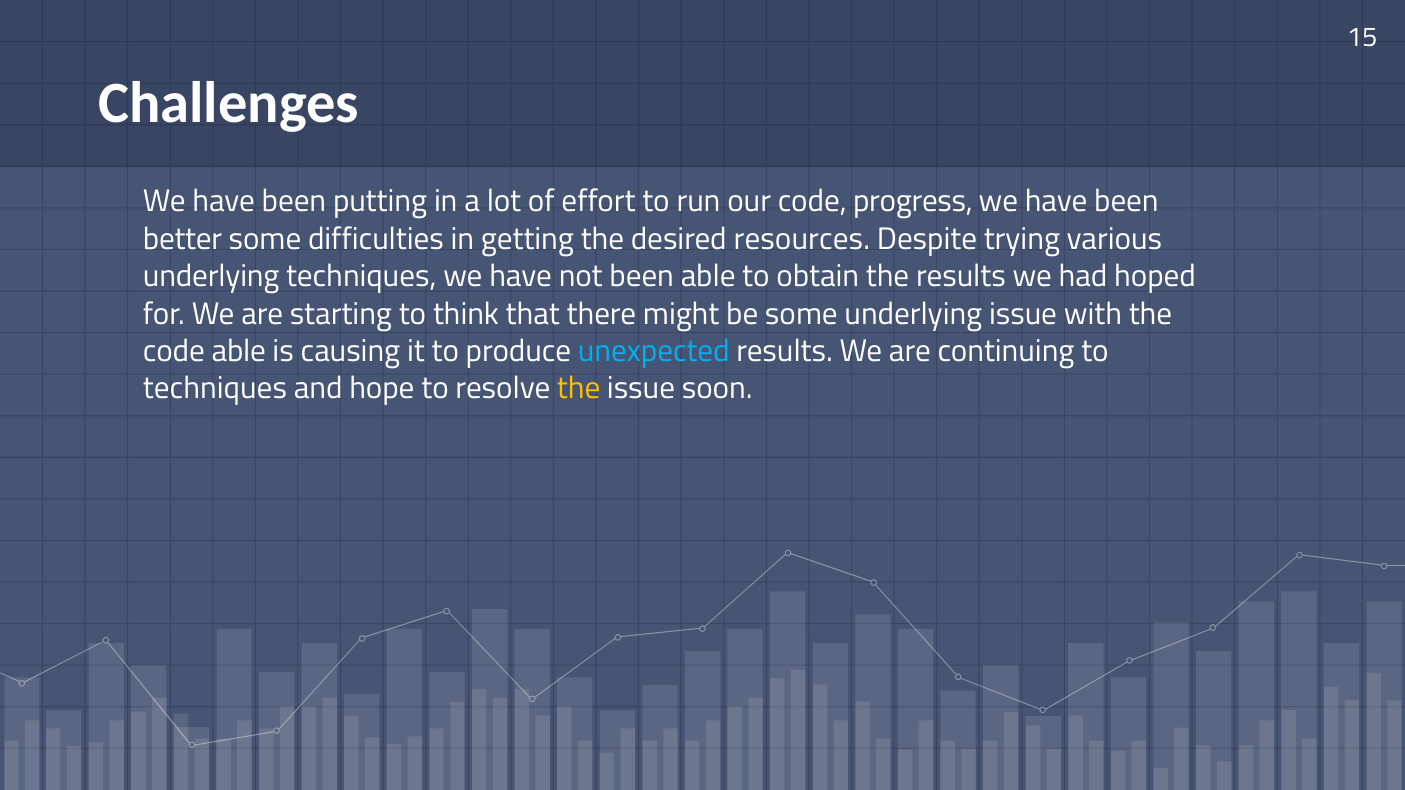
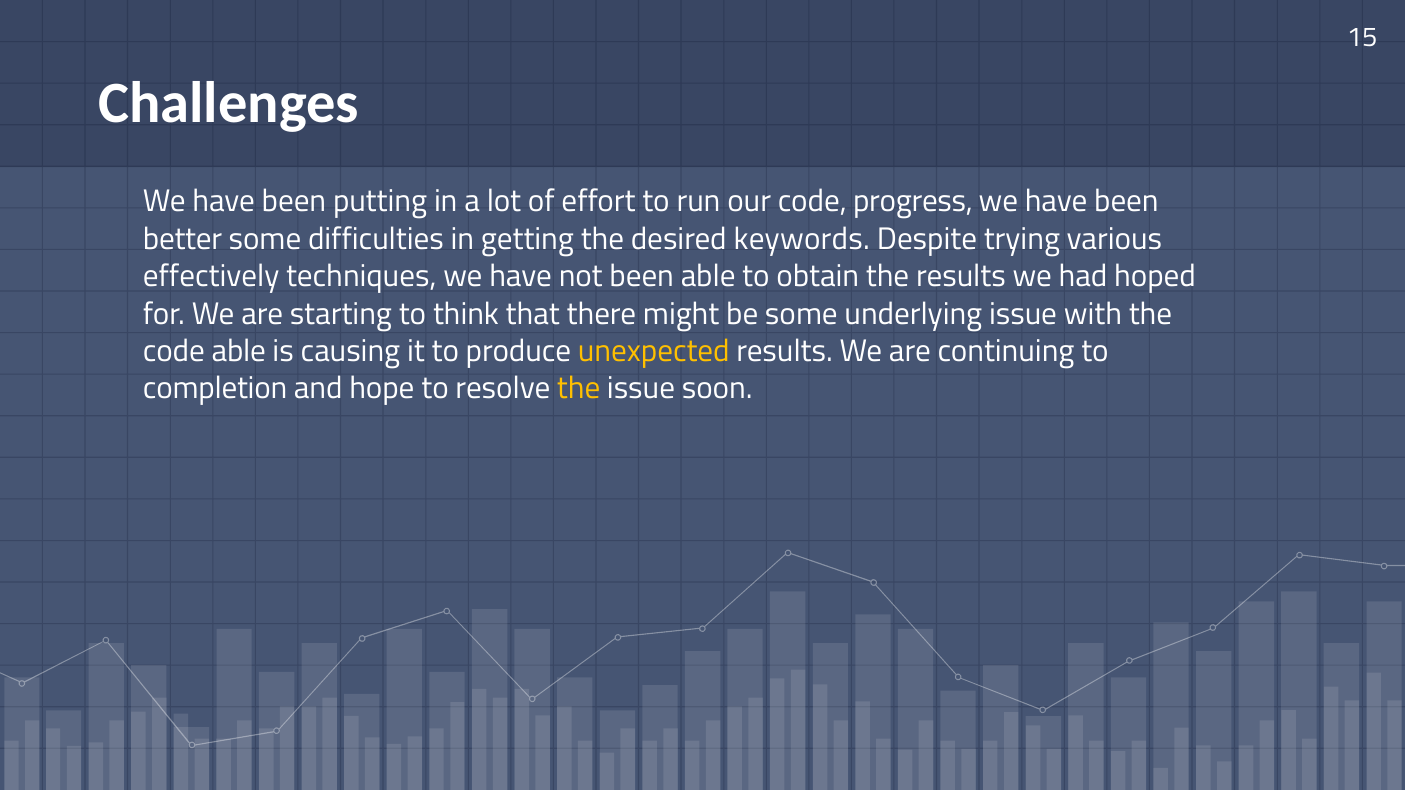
resources: resources -> keywords
underlying at (211, 276): underlying -> effectively
unexpected colour: light blue -> yellow
techniques at (215, 389): techniques -> completion
